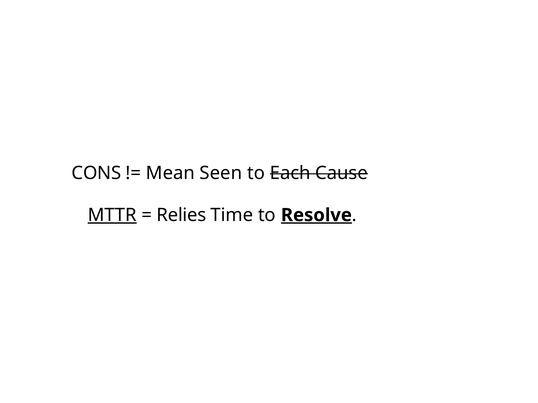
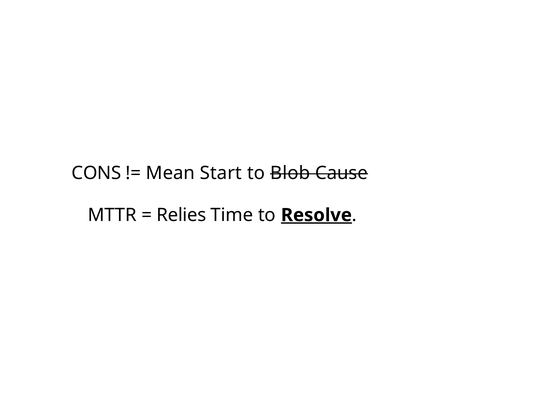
Seen: Seen -> Start
Each: Each -> Blob
MTTR underline: present -> none
